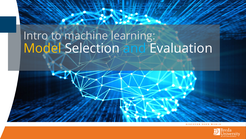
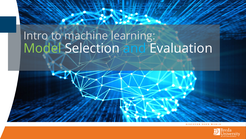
Model colour: yellow -> light green
